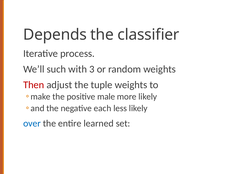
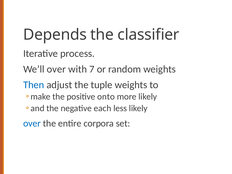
We’ll such: such -> over
3: 3 -> 7
Then colour: red -> blue
male: male -> onto
learned: learned -> corpora
